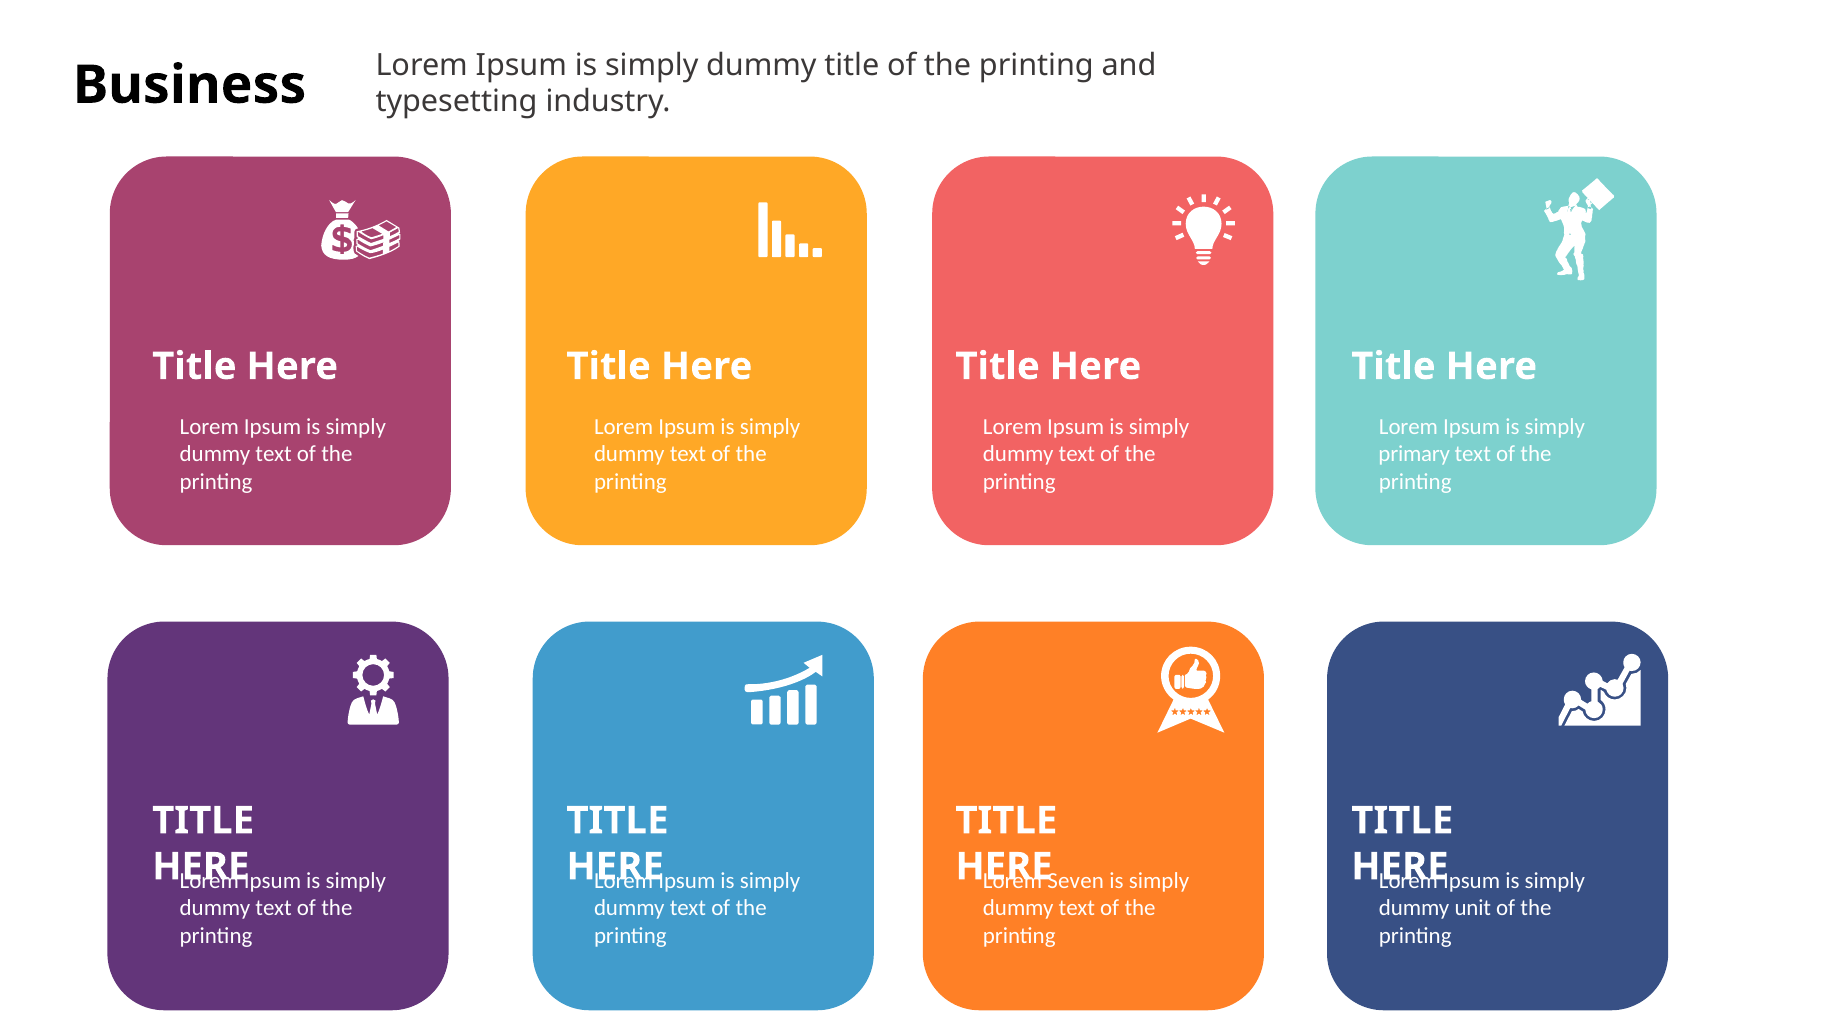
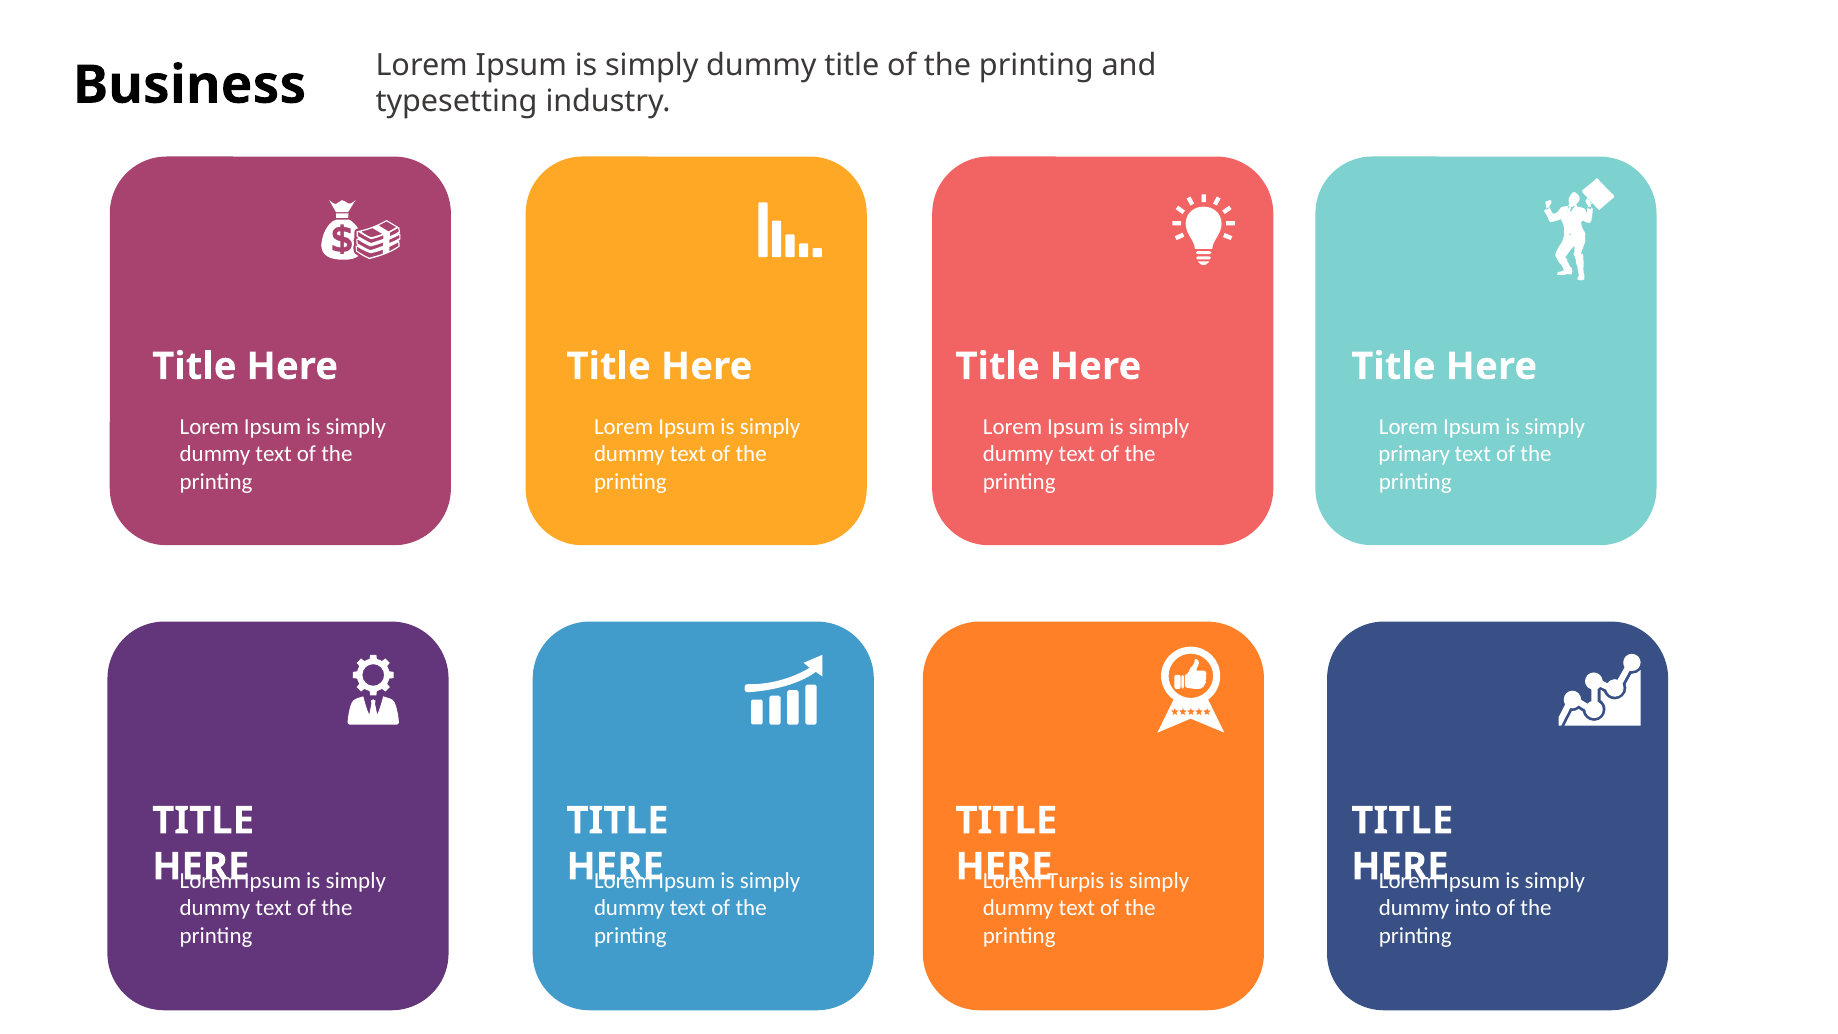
Seven: Seven -> Turpis
unit: unit -> into
